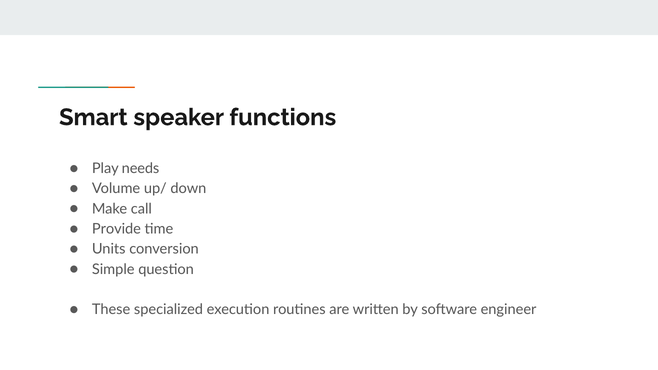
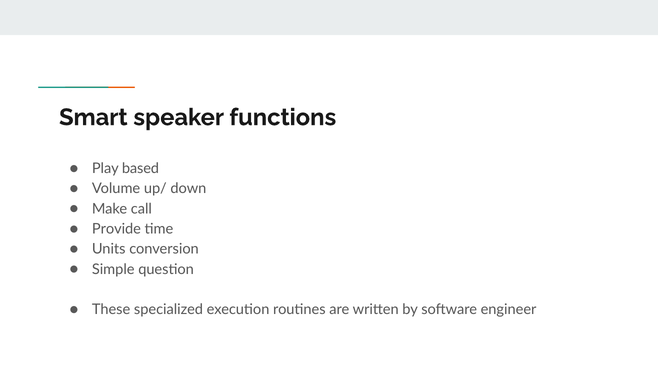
needs: needs -> based
